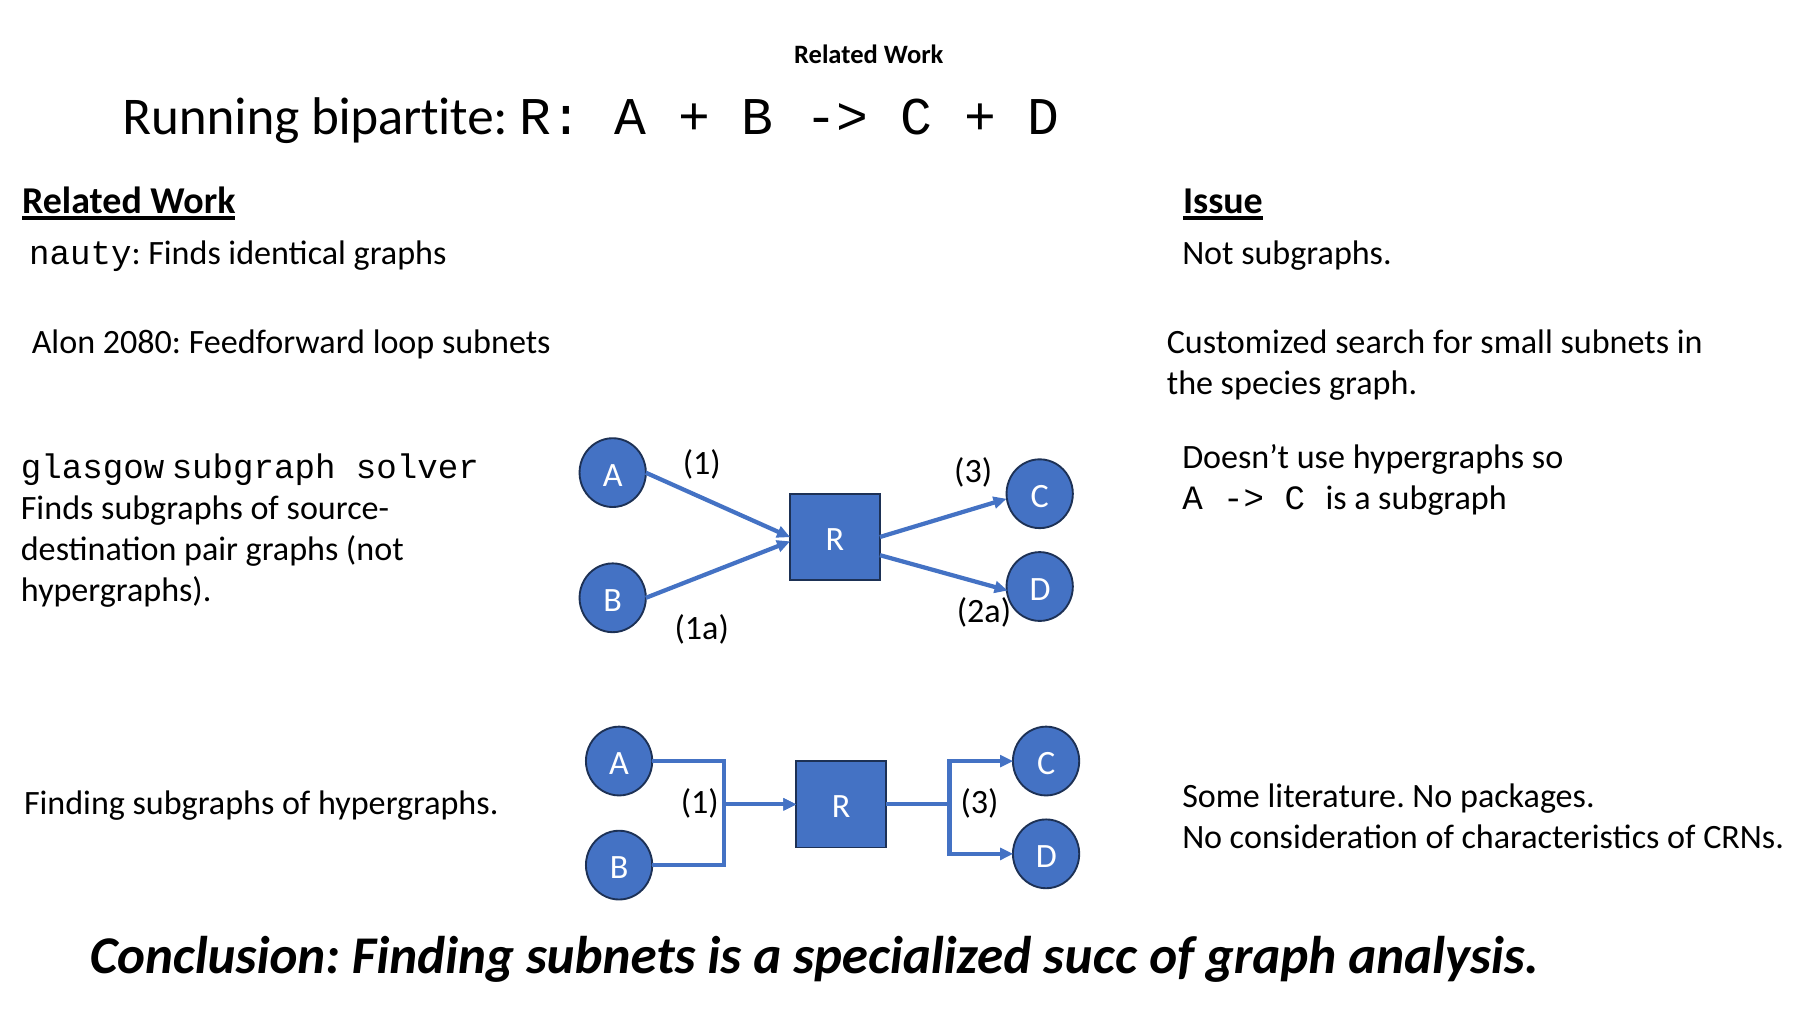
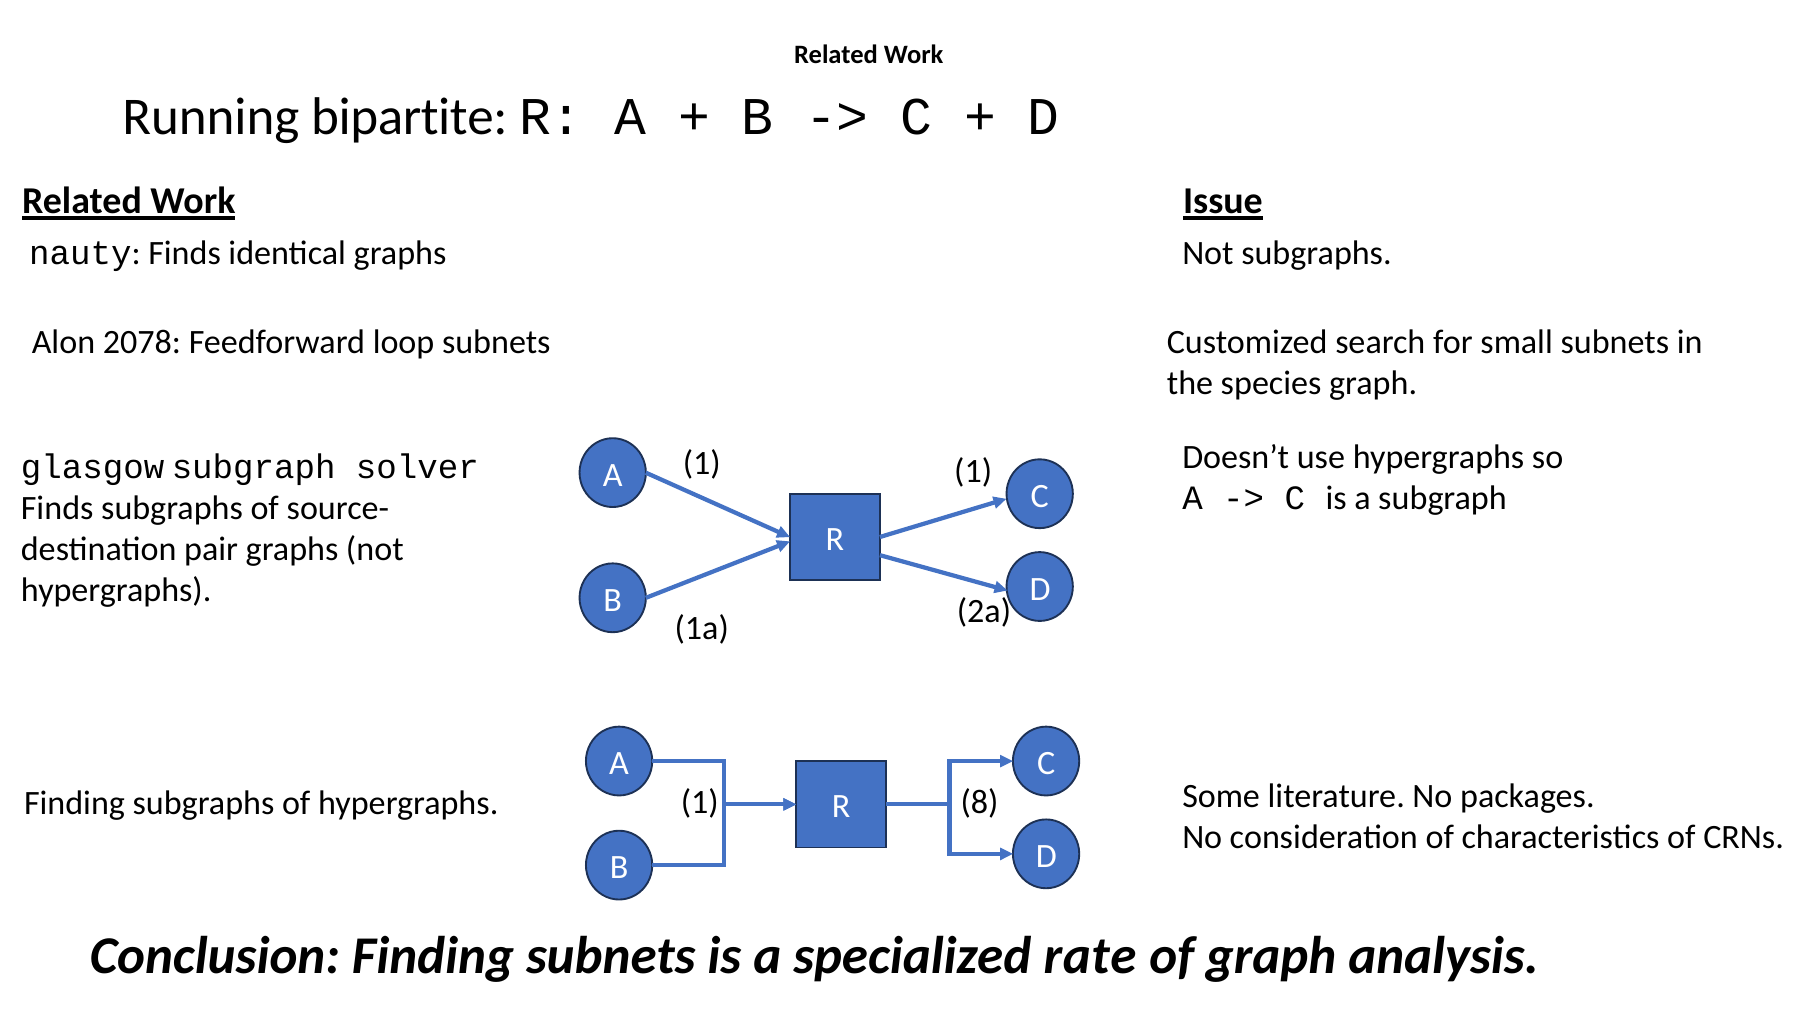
2080: 2080 -> 2078
3 at (973, 471): 3 -> 1
3 at (980, 802): 3 -> 8
succ: succ -> rate
